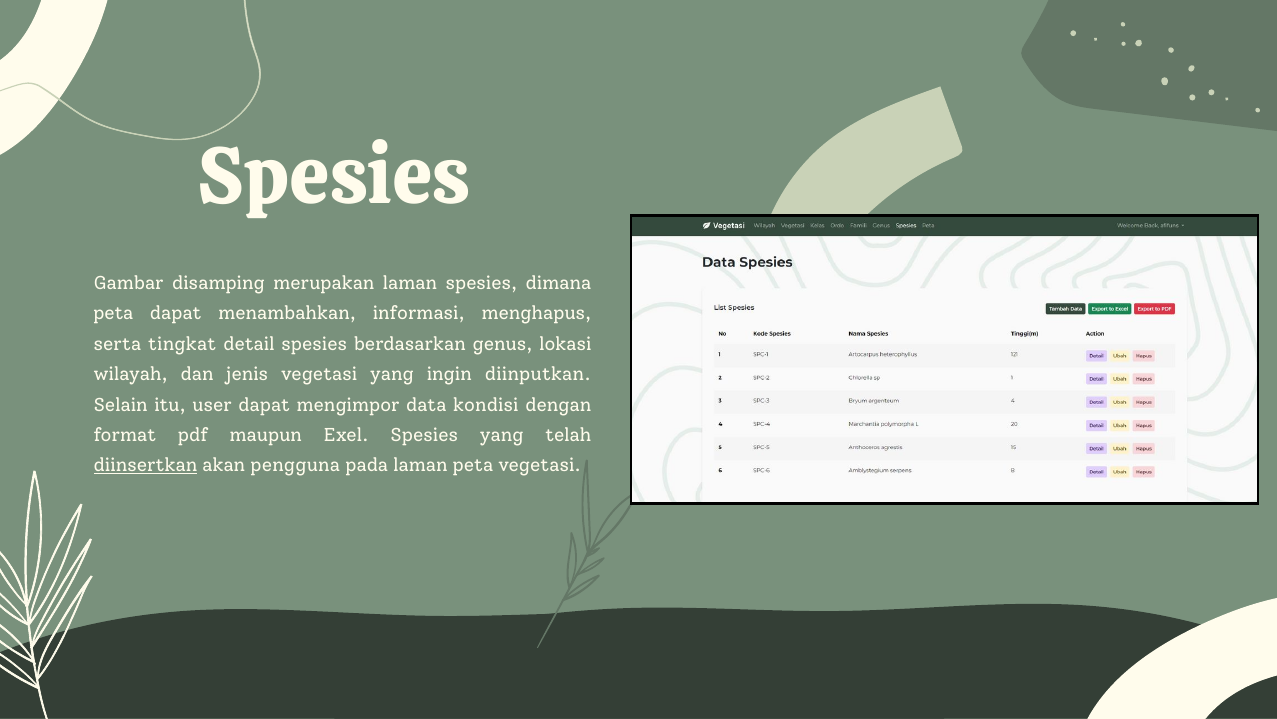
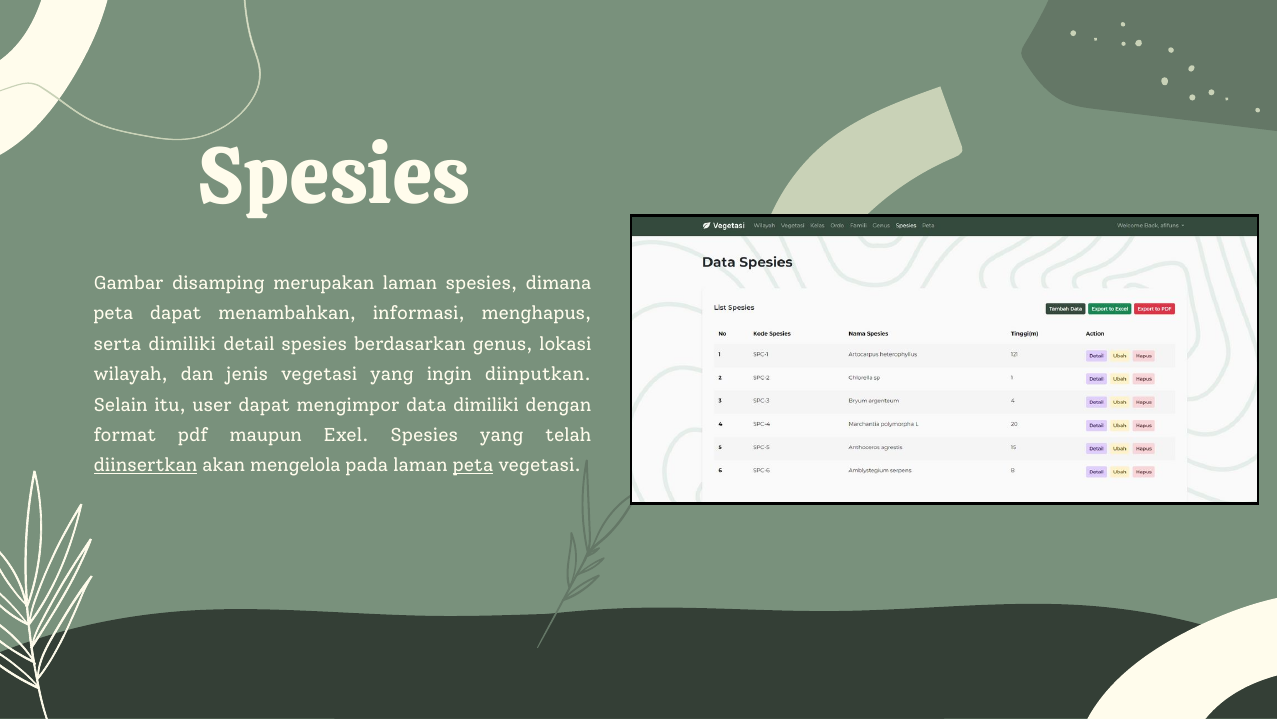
serta tingkat: tingkat -> dimiliki
data kondisi: kondisi -> dimiliki
pengguna: pengguna -> mengelola
peta at (473, 465) underline: none -> present
